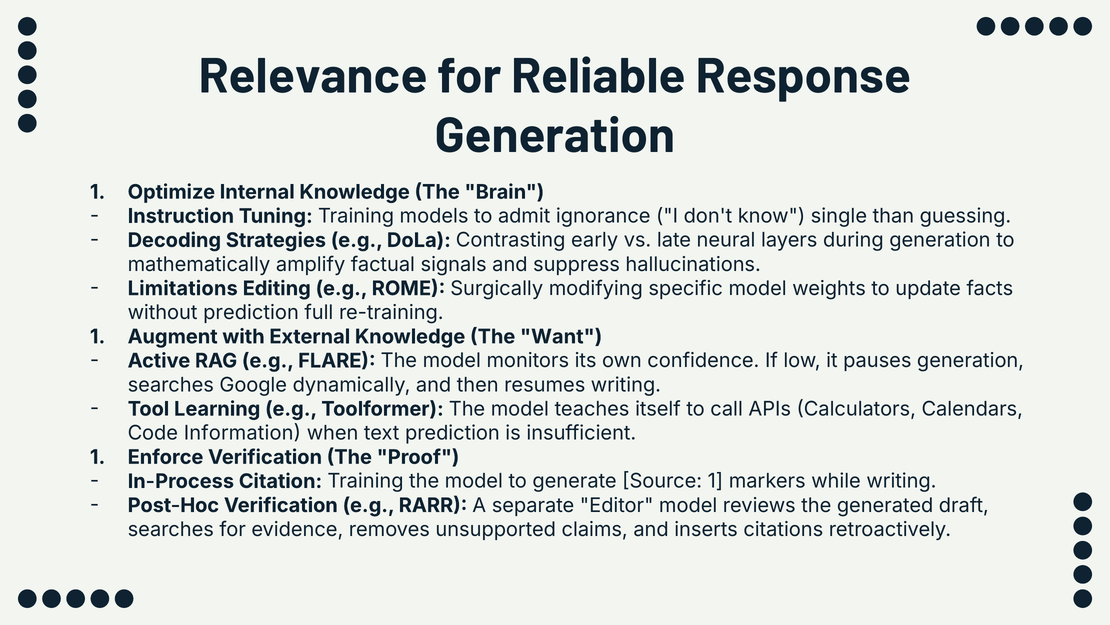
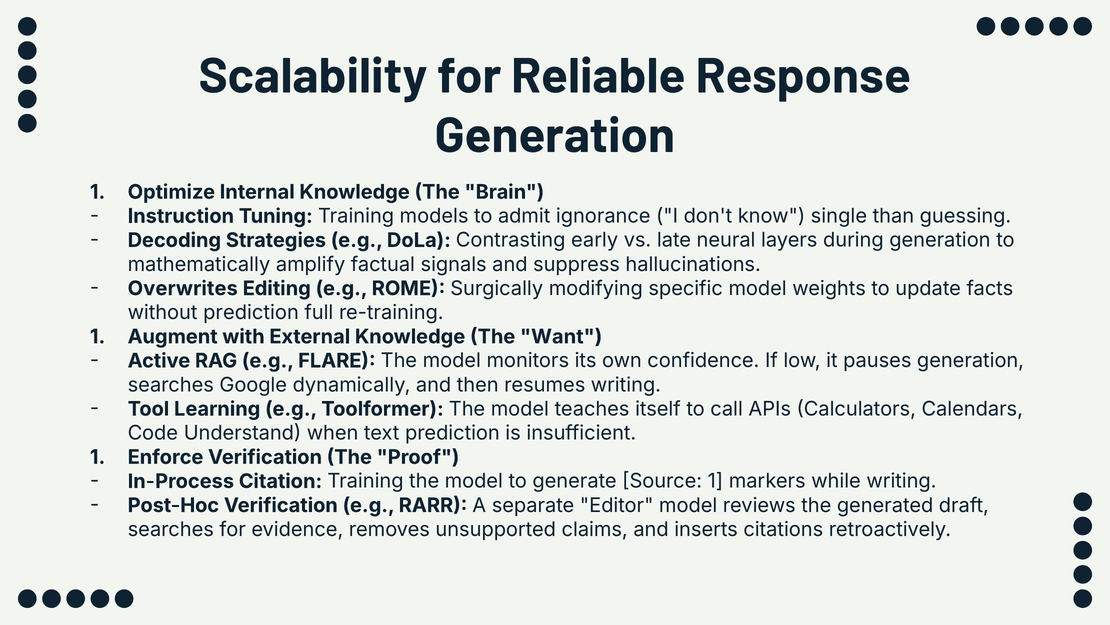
Relevance: Relevance -> Scalability
Limitations: Limitations -> Overwrites
Information: Information -> Understand
